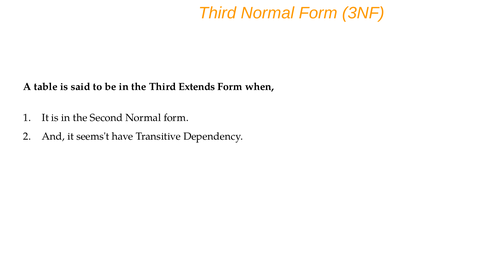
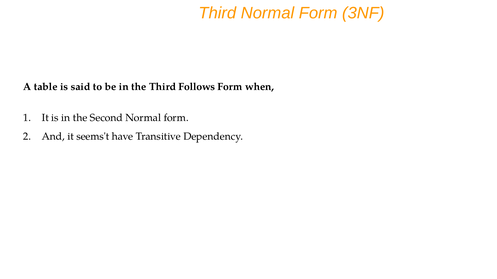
Extends: Extends -> Follows
